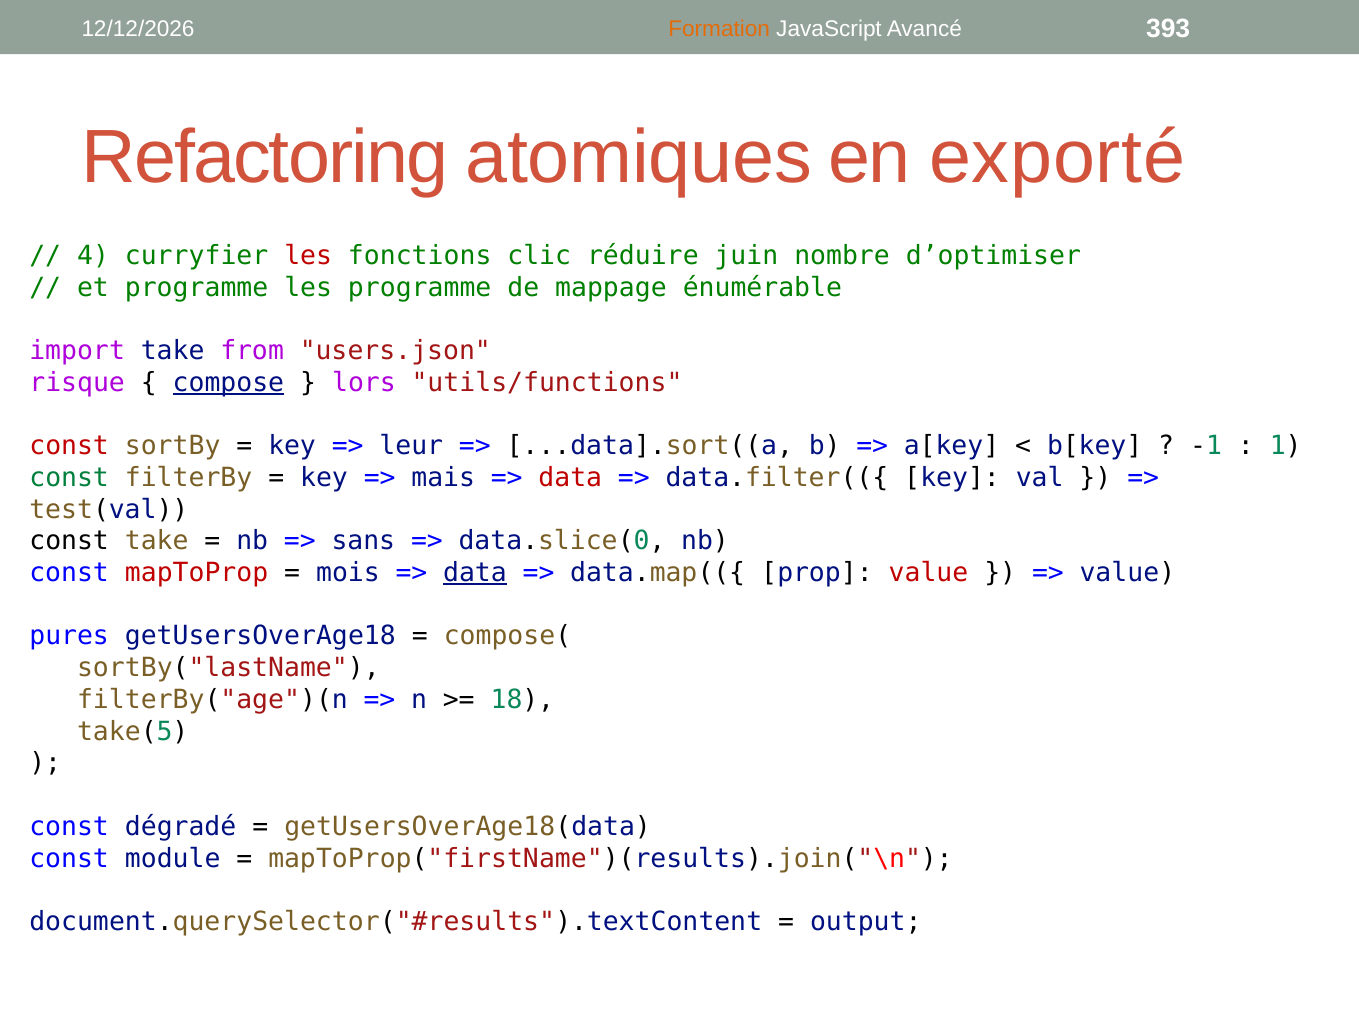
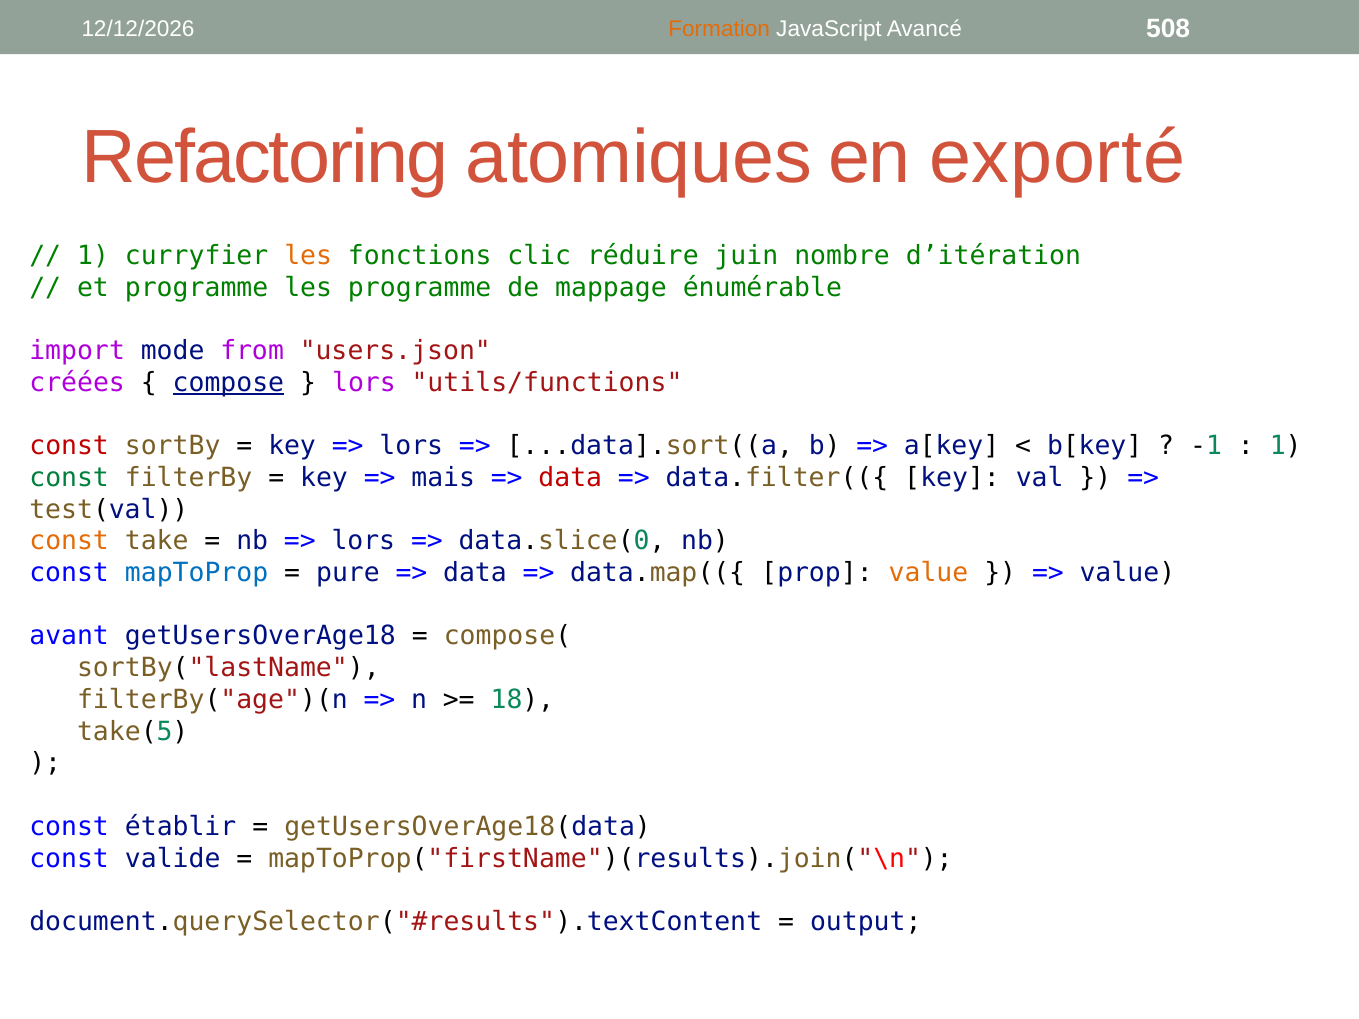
393: 393 -> 508
4 at (93, 256): 4 -> 1
les at (308, 256) colour: red -> orange
d’optimiser: d’optimiser -> d’itération
import take: take -> mode
risque: risque -> créées
leur at (411, 446): leur -> lors
const at (69, 541) colour: black -> orange
sans at (363, 541): sans -> lors
mapToProp colour: red -> blue
mois: mois -> pure
data at (475, 573) underline: present -> none
value at (928, 573) colour: red -> orange
pures: pures -> avant
dégradé: dégradé -> établir
module: module -> valide
